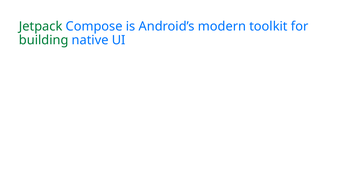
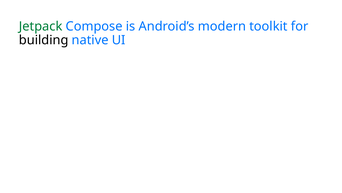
building colour: green -> black
